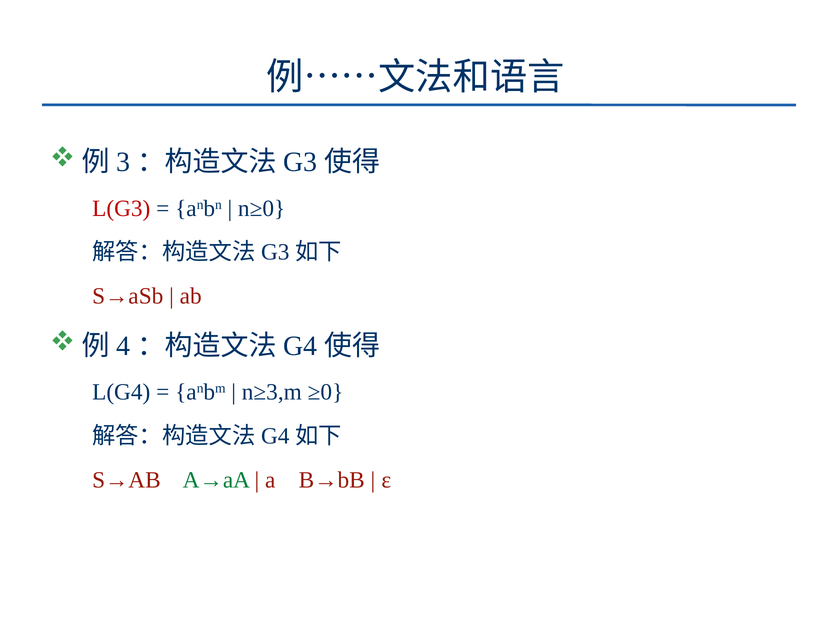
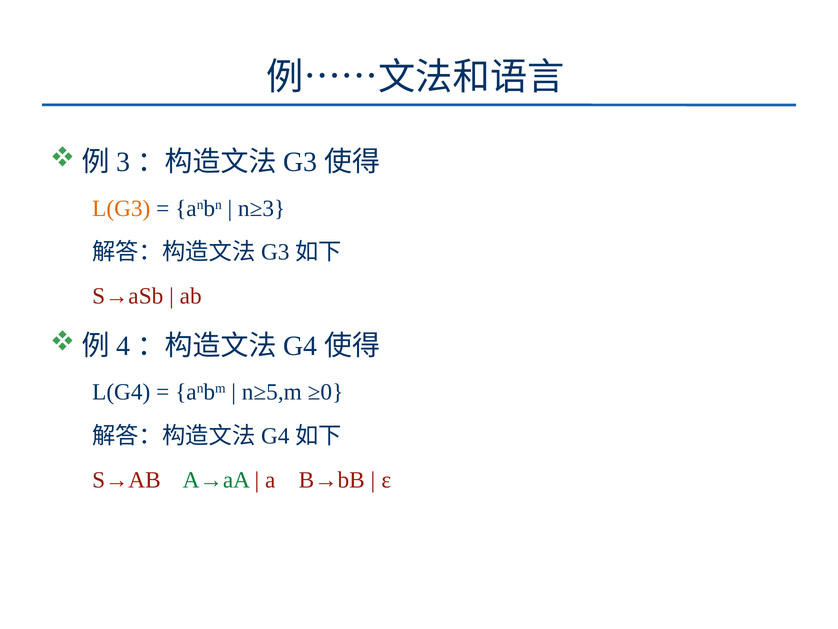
L(G3 colour: red -> orange
n≥0: n≥0 -> n≥3
n≥3,m: n≥3,m -> n≥5,m
